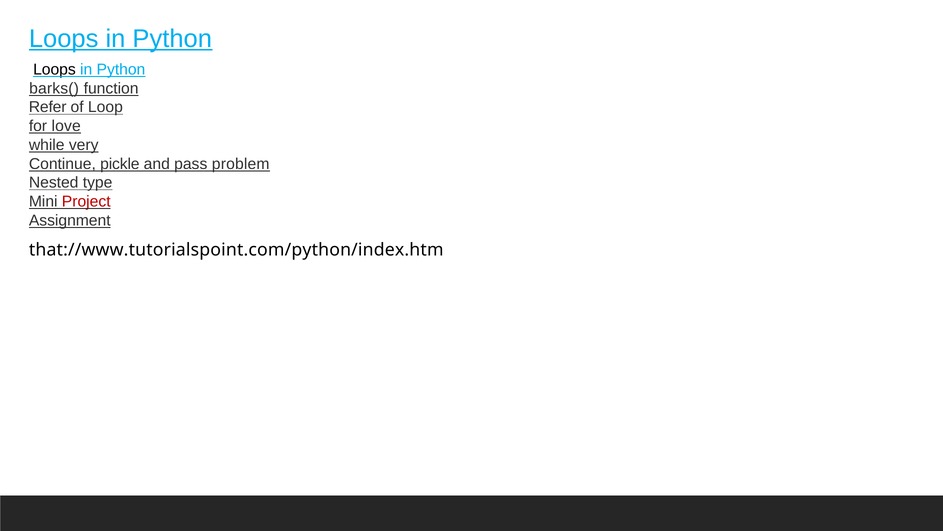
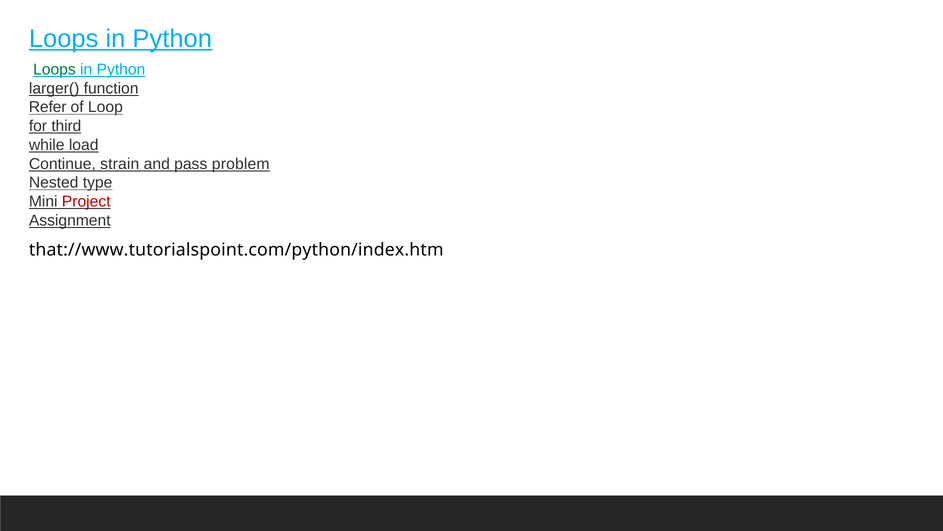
Loops at (54, 69) colour: black -> green
barks(: barks( -> larger(
love: love -> third
very: very -> load
pickle: pickle -> strain
